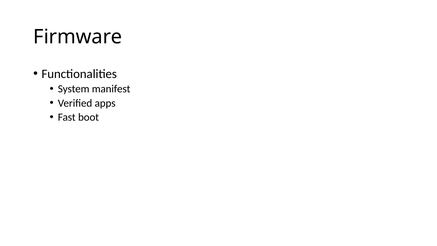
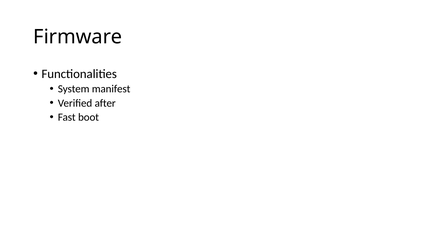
apps: apps -> after
